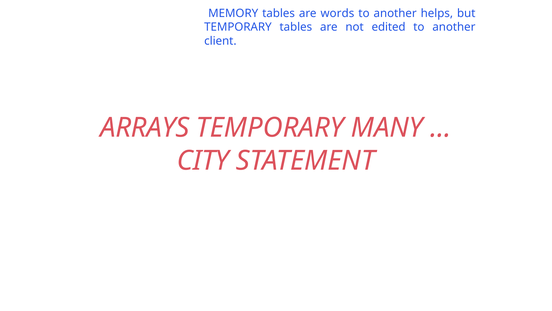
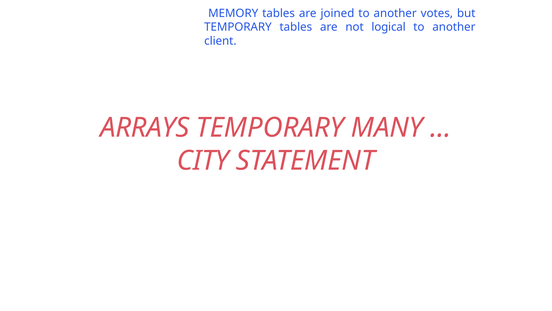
words: words -> joined
helps: helps -> votes
edited: edited -> logical
